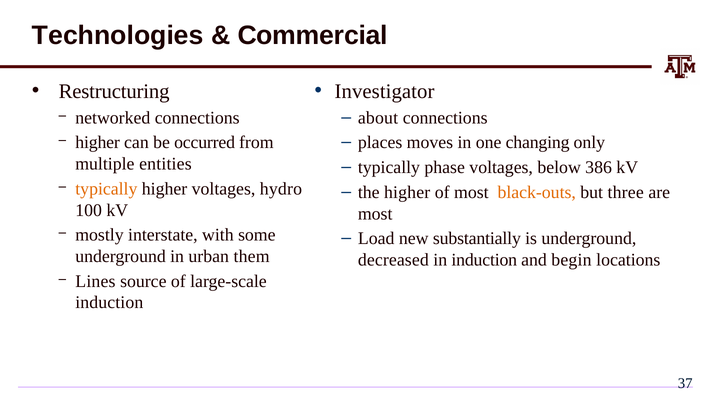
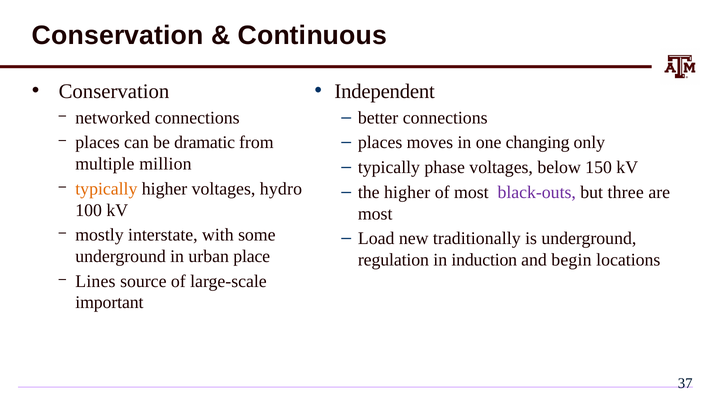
Technologies at (118, 35): Technologies -> Conservation
Commercial: Commercial -> Continuous
Restructuring at (114, 91): Restructuring -> Conservation
Investigator: Investigator -> Independent
about: about -> better
higher at (98, 143): higher -> places
occurred: occurred -> dramatic
entities: entities -> million
386: 386 -> 150
black-outs colour: orange -> purple
substantially: substantially -> traditionally
them: them -> place
decreased: decreased -> regulation
induction at (109, 303): induction -> important
